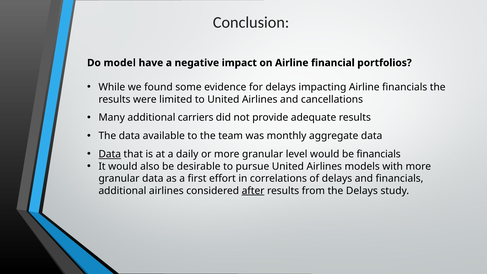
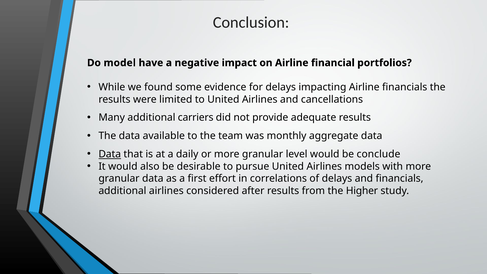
be financials: financials -> conclude
after underline: present -> none
the Delays: Delays -> Higher
